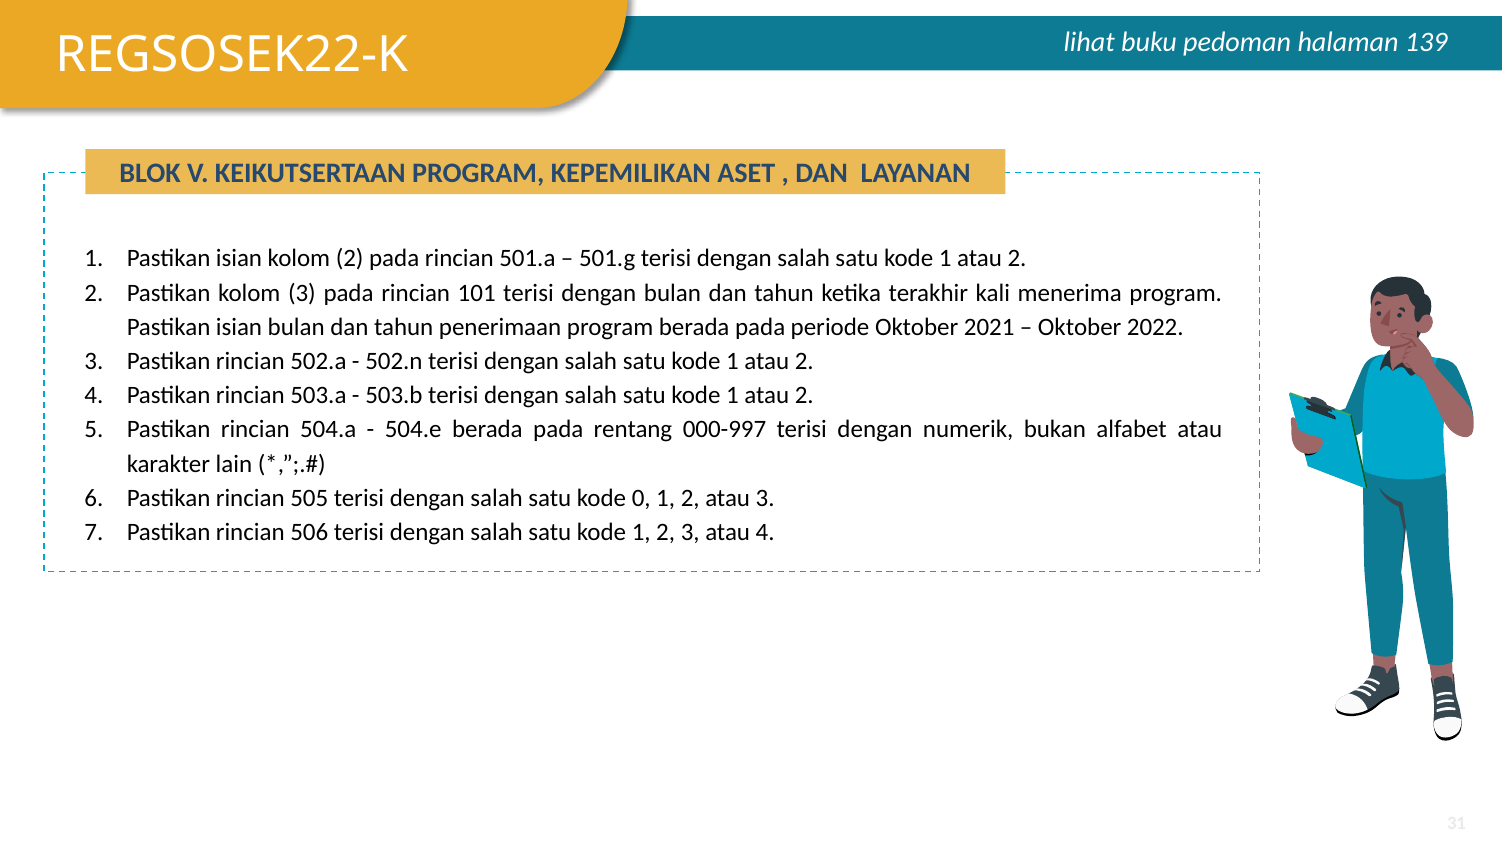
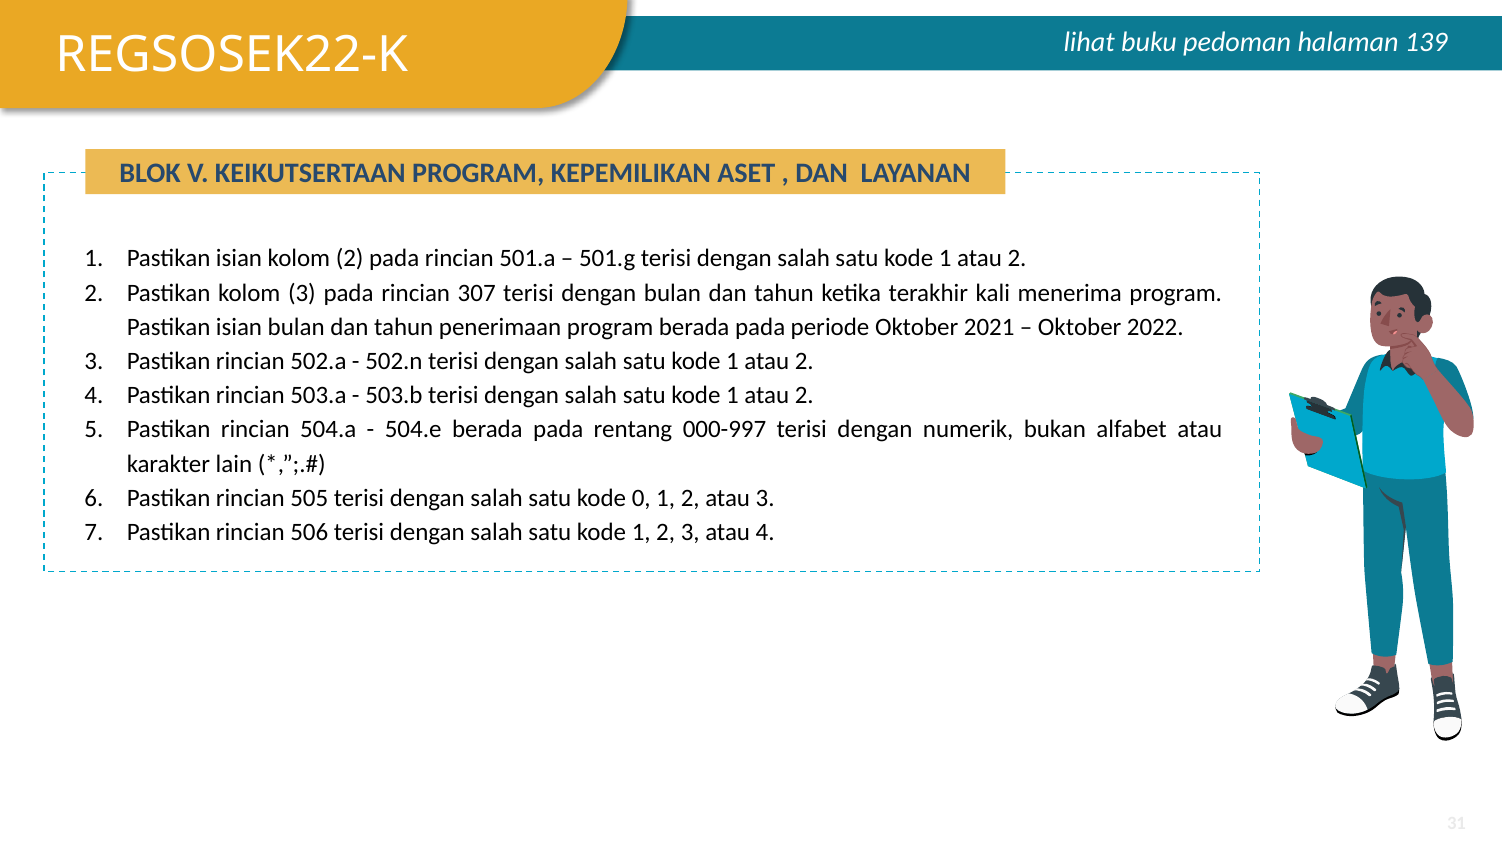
101: 101 -> 307
